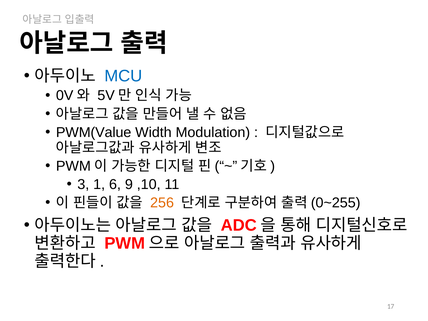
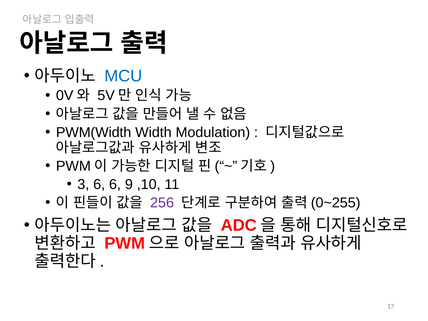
PWM(Value: PWM(Value -> PWM(Width
3 1: 1 -> 6
256 colour: orange -> purple
